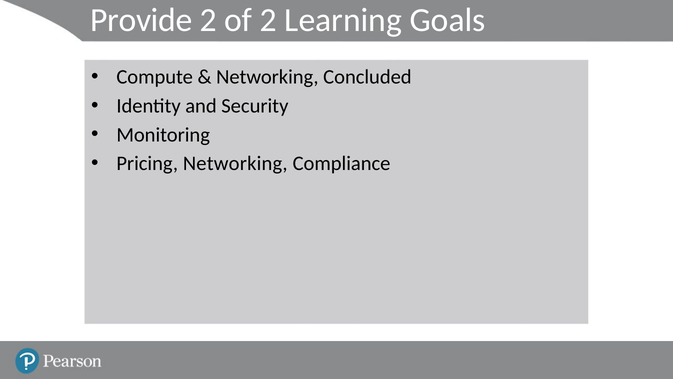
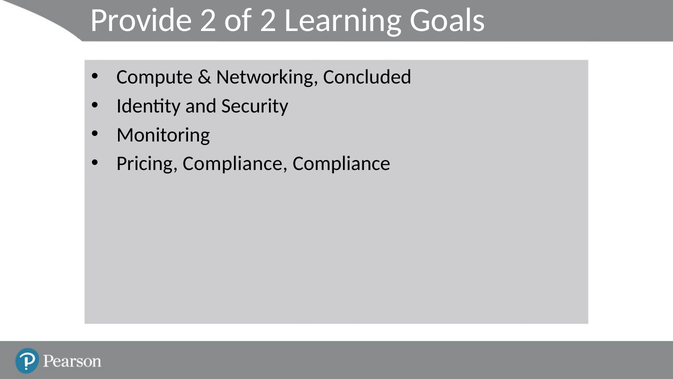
Pricing Networking: Networking -> Compliance
